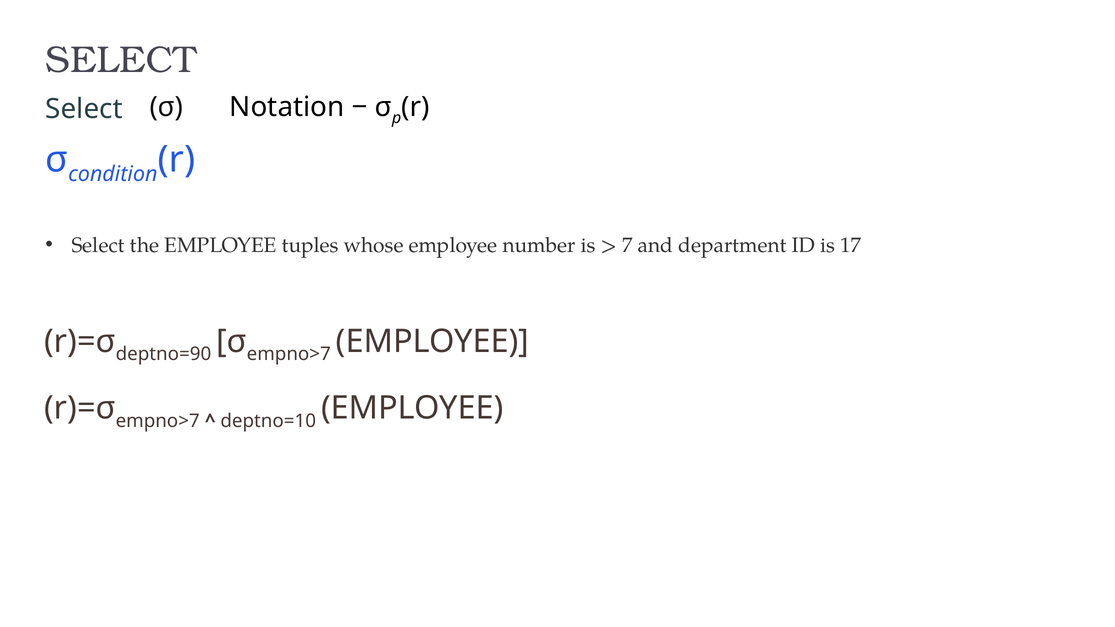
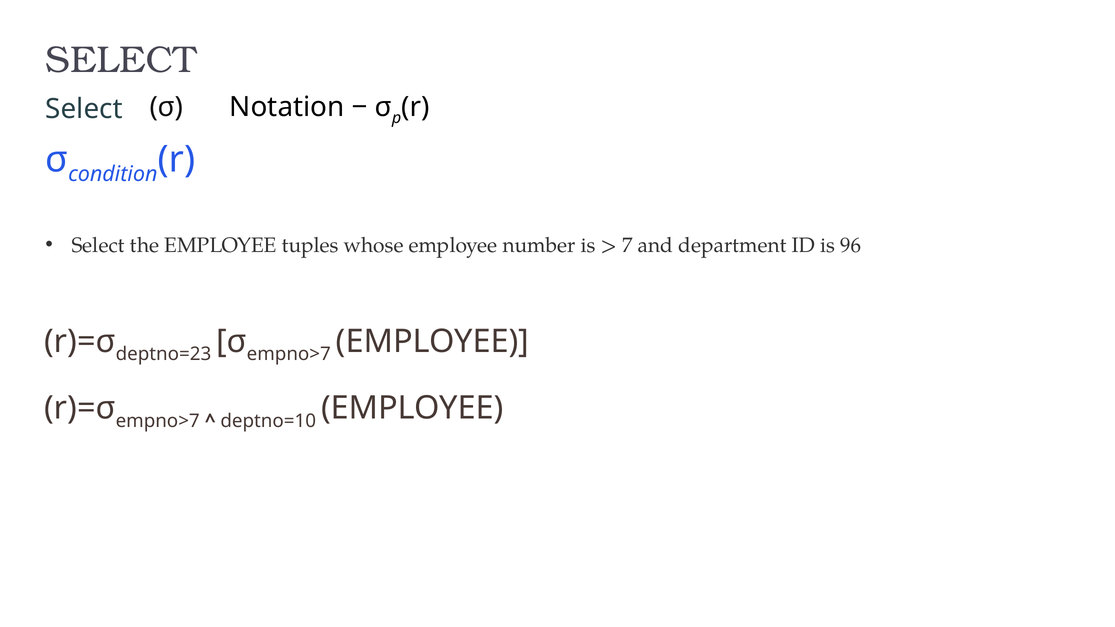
17: 17 -> 96
deptno=90: deptno=90 -> deptno=23
